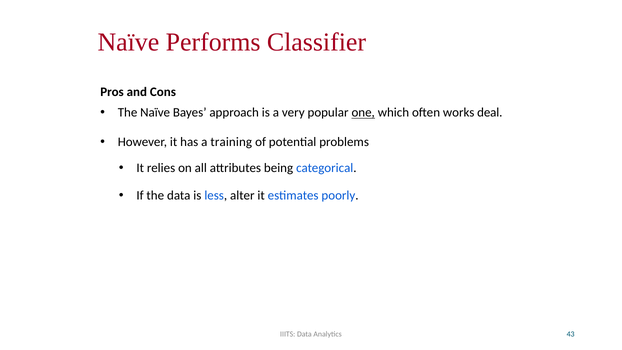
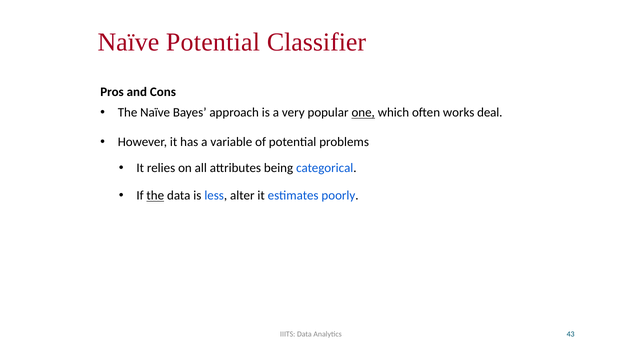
Naïve Performs: Performs -> Potential
training: training -> variable
the at (155, 196) underline: none -> present
